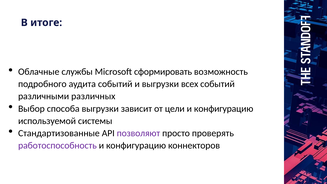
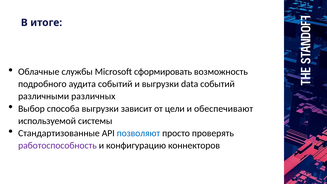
всех: всех -> data
цели и конфигурацию: конфигурацию -> обеспечивают
позволяют colour: purple -> blue
